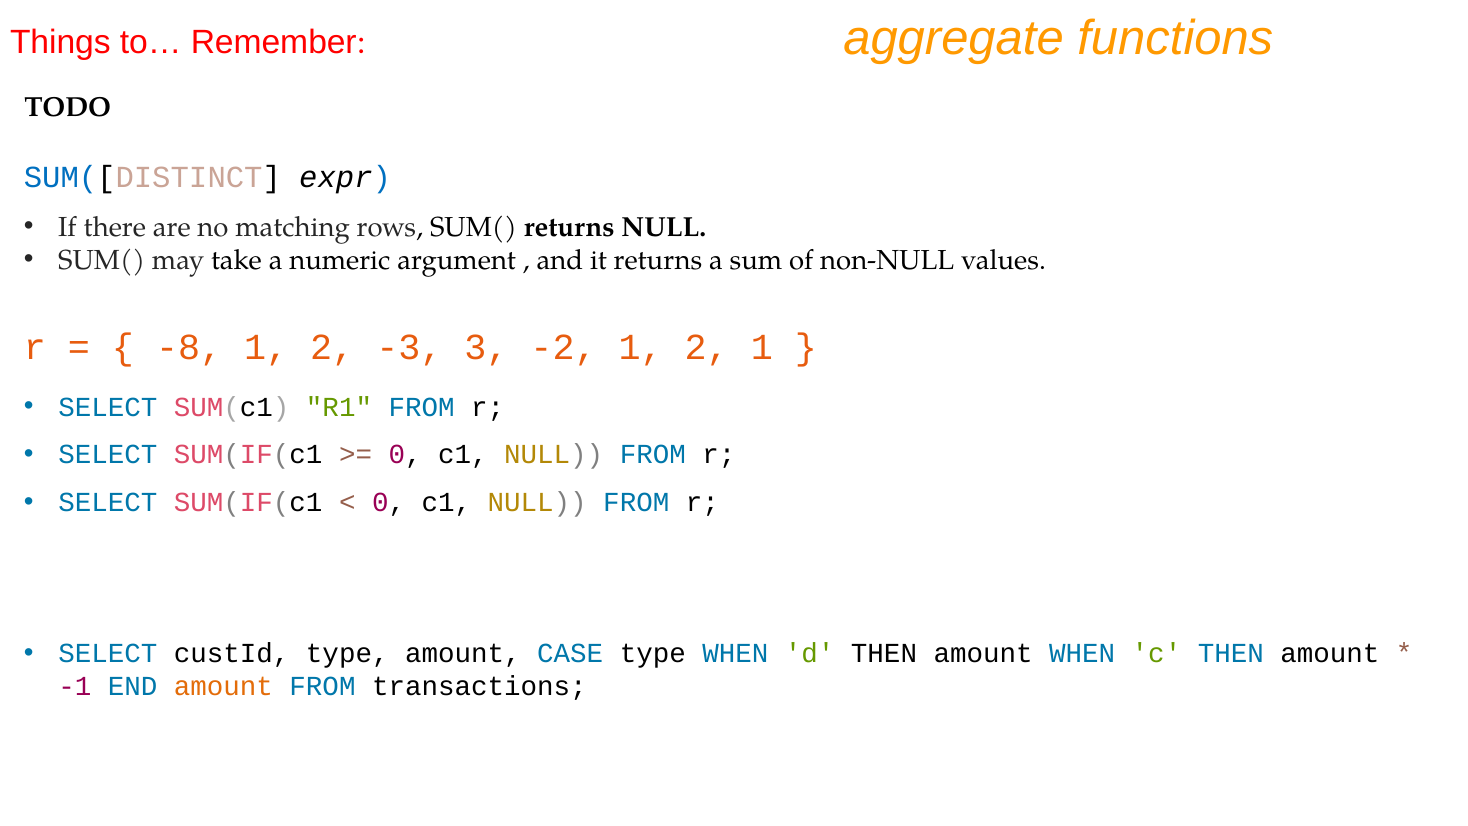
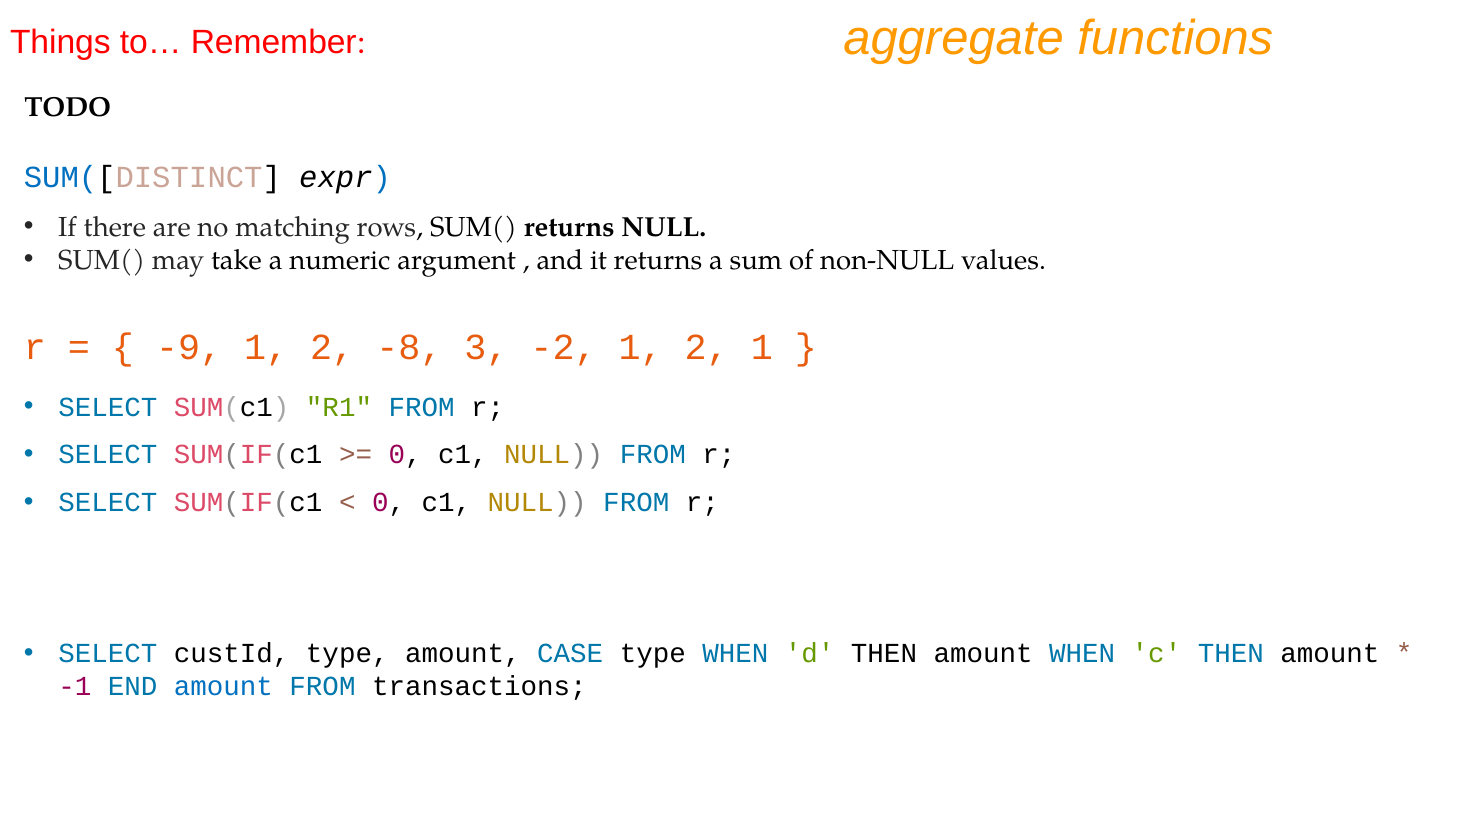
-8: -8 -> -9
-3: -3 -> -8
amount at (223, 687) colour: orange -> blue
